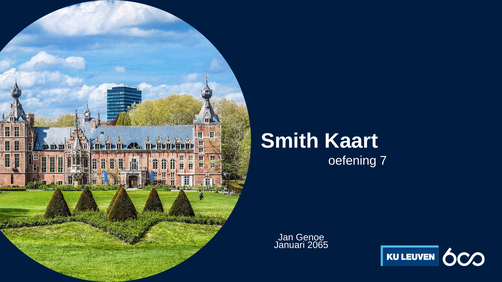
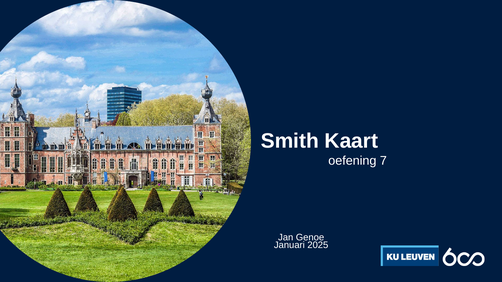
2065: 2065 -> 2025
